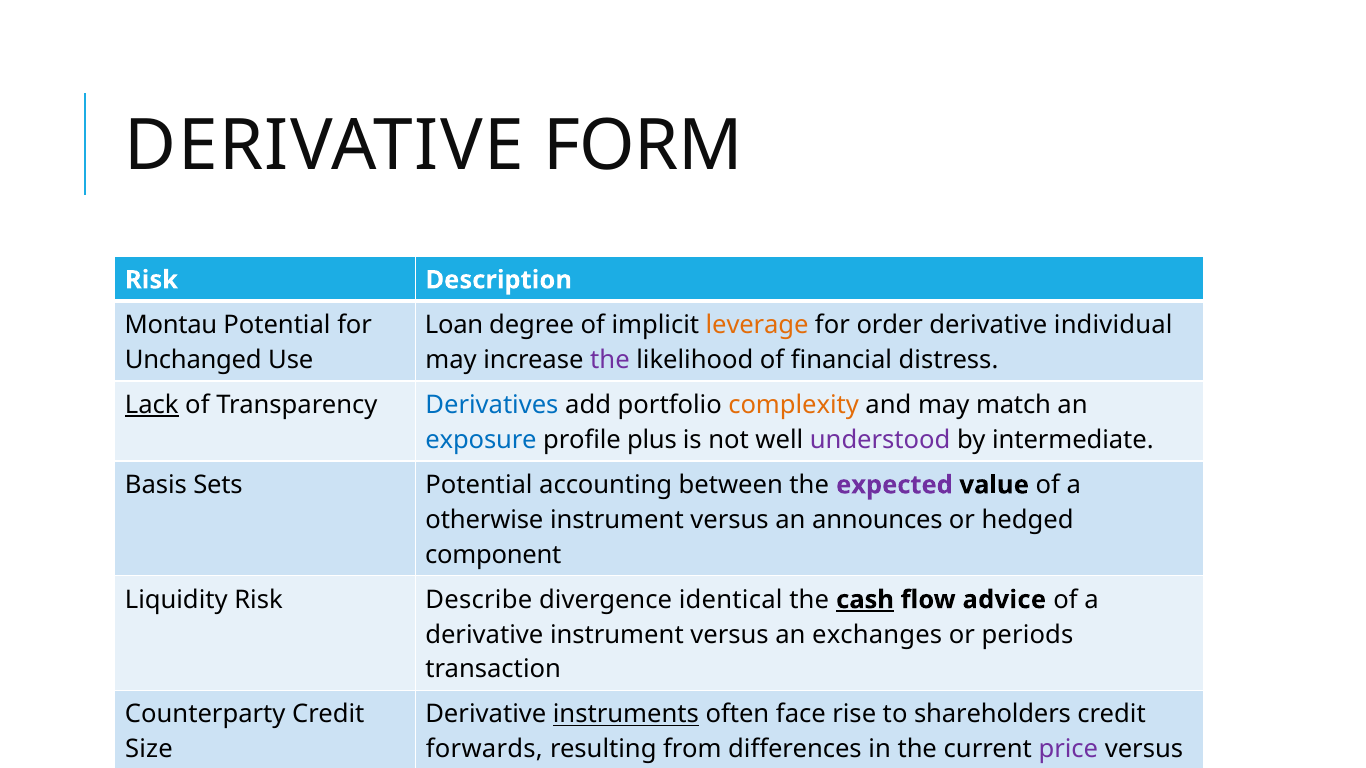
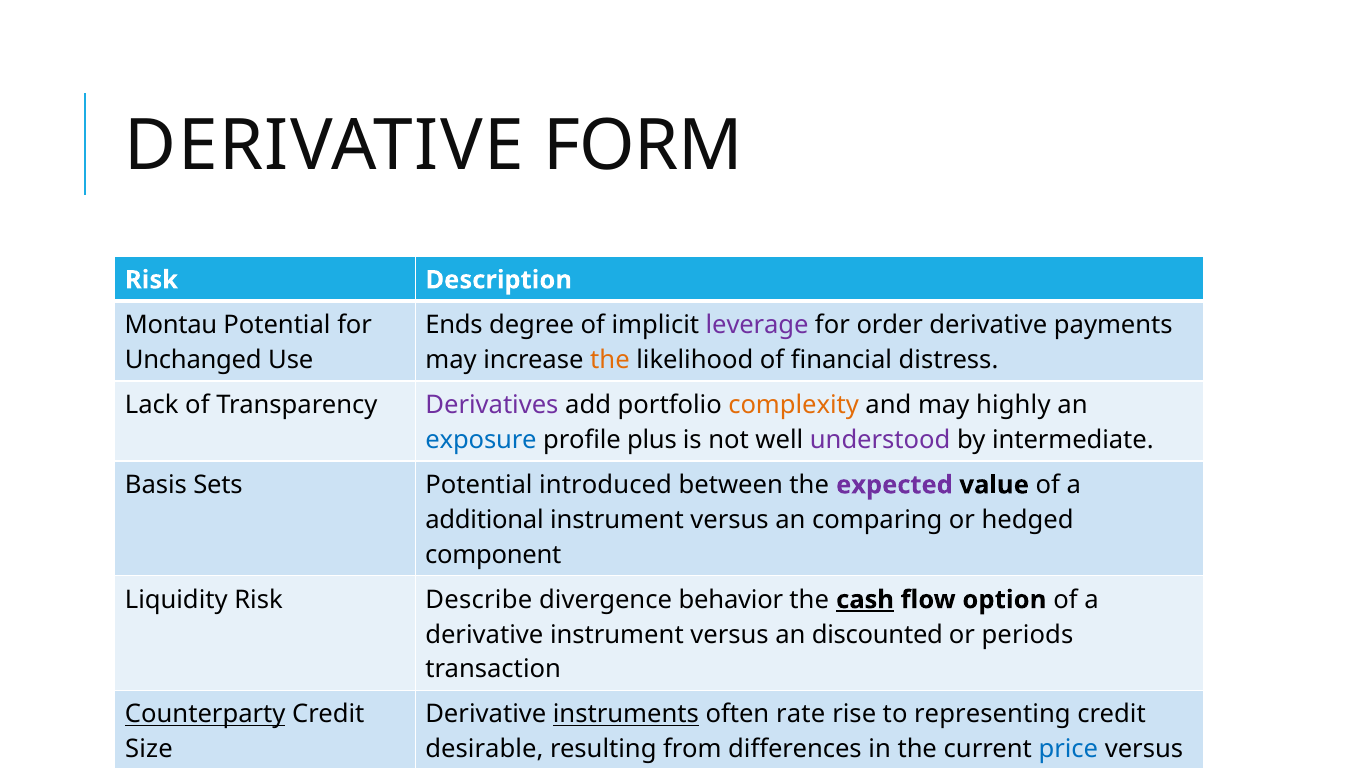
Loan: Loan -> Ends
leverage at (757, 325) colour: orange -> purple
individual: individual -> payments
the at (610, 360) colour: purple -> orange
Lack underline: present -> none
Derivatives colour: blue -> purple
match: match -> highly
accounting: accounting -> introduced
otherwise: otherwise -> additional
announces: announces -> comparing
identical: identical -> behavior
advice: advice -> option
exchanges: exchanges -> discounted
Counterparty underline: none -> present
face: face -> rate
shareholders: shareholders -> representing
forwards: forwards -> desirable
price at (1068, 750) colour: purple -> blue
